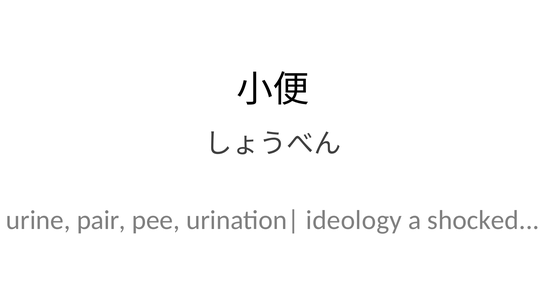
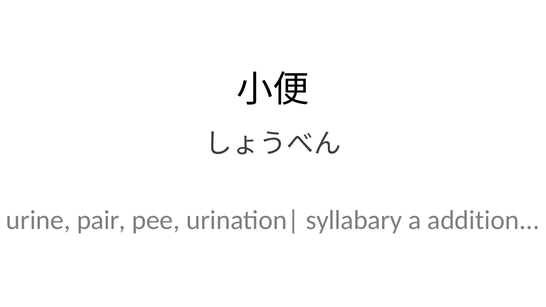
ideology: ideology -> syllabary
shocked: shocked -> addition
